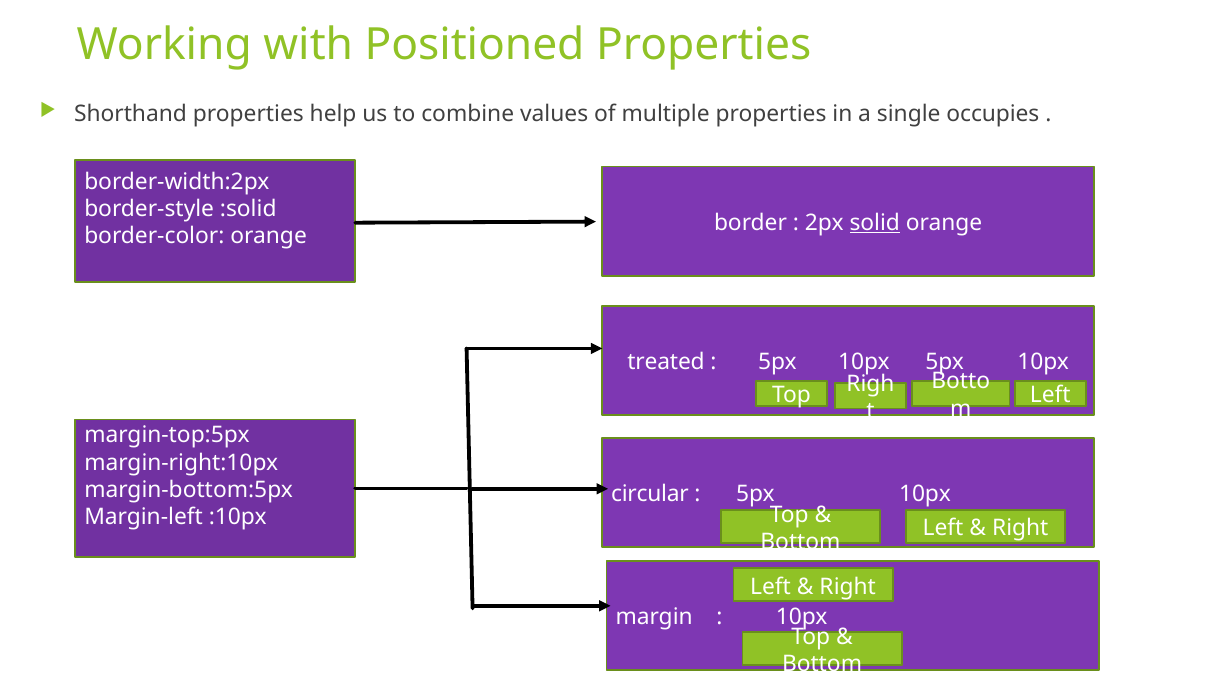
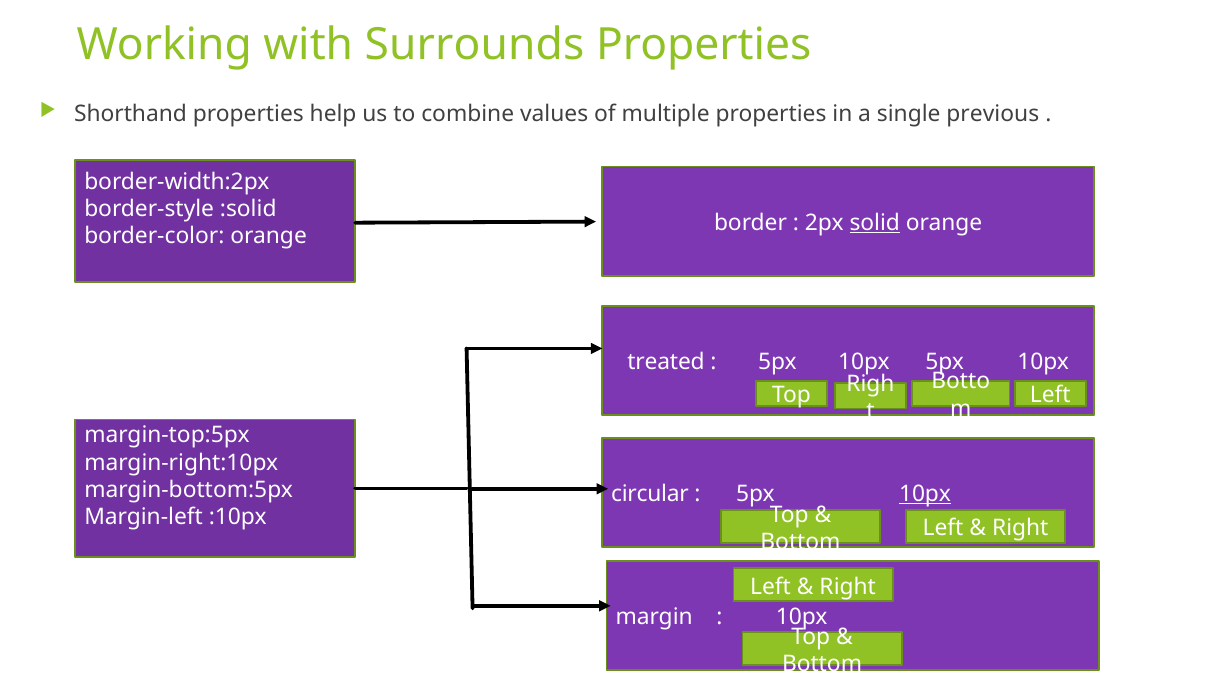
Positioned: Positioned -> Surrounds
occupies: occupies -> previous
10px at (925, 494) underline: none -> present
